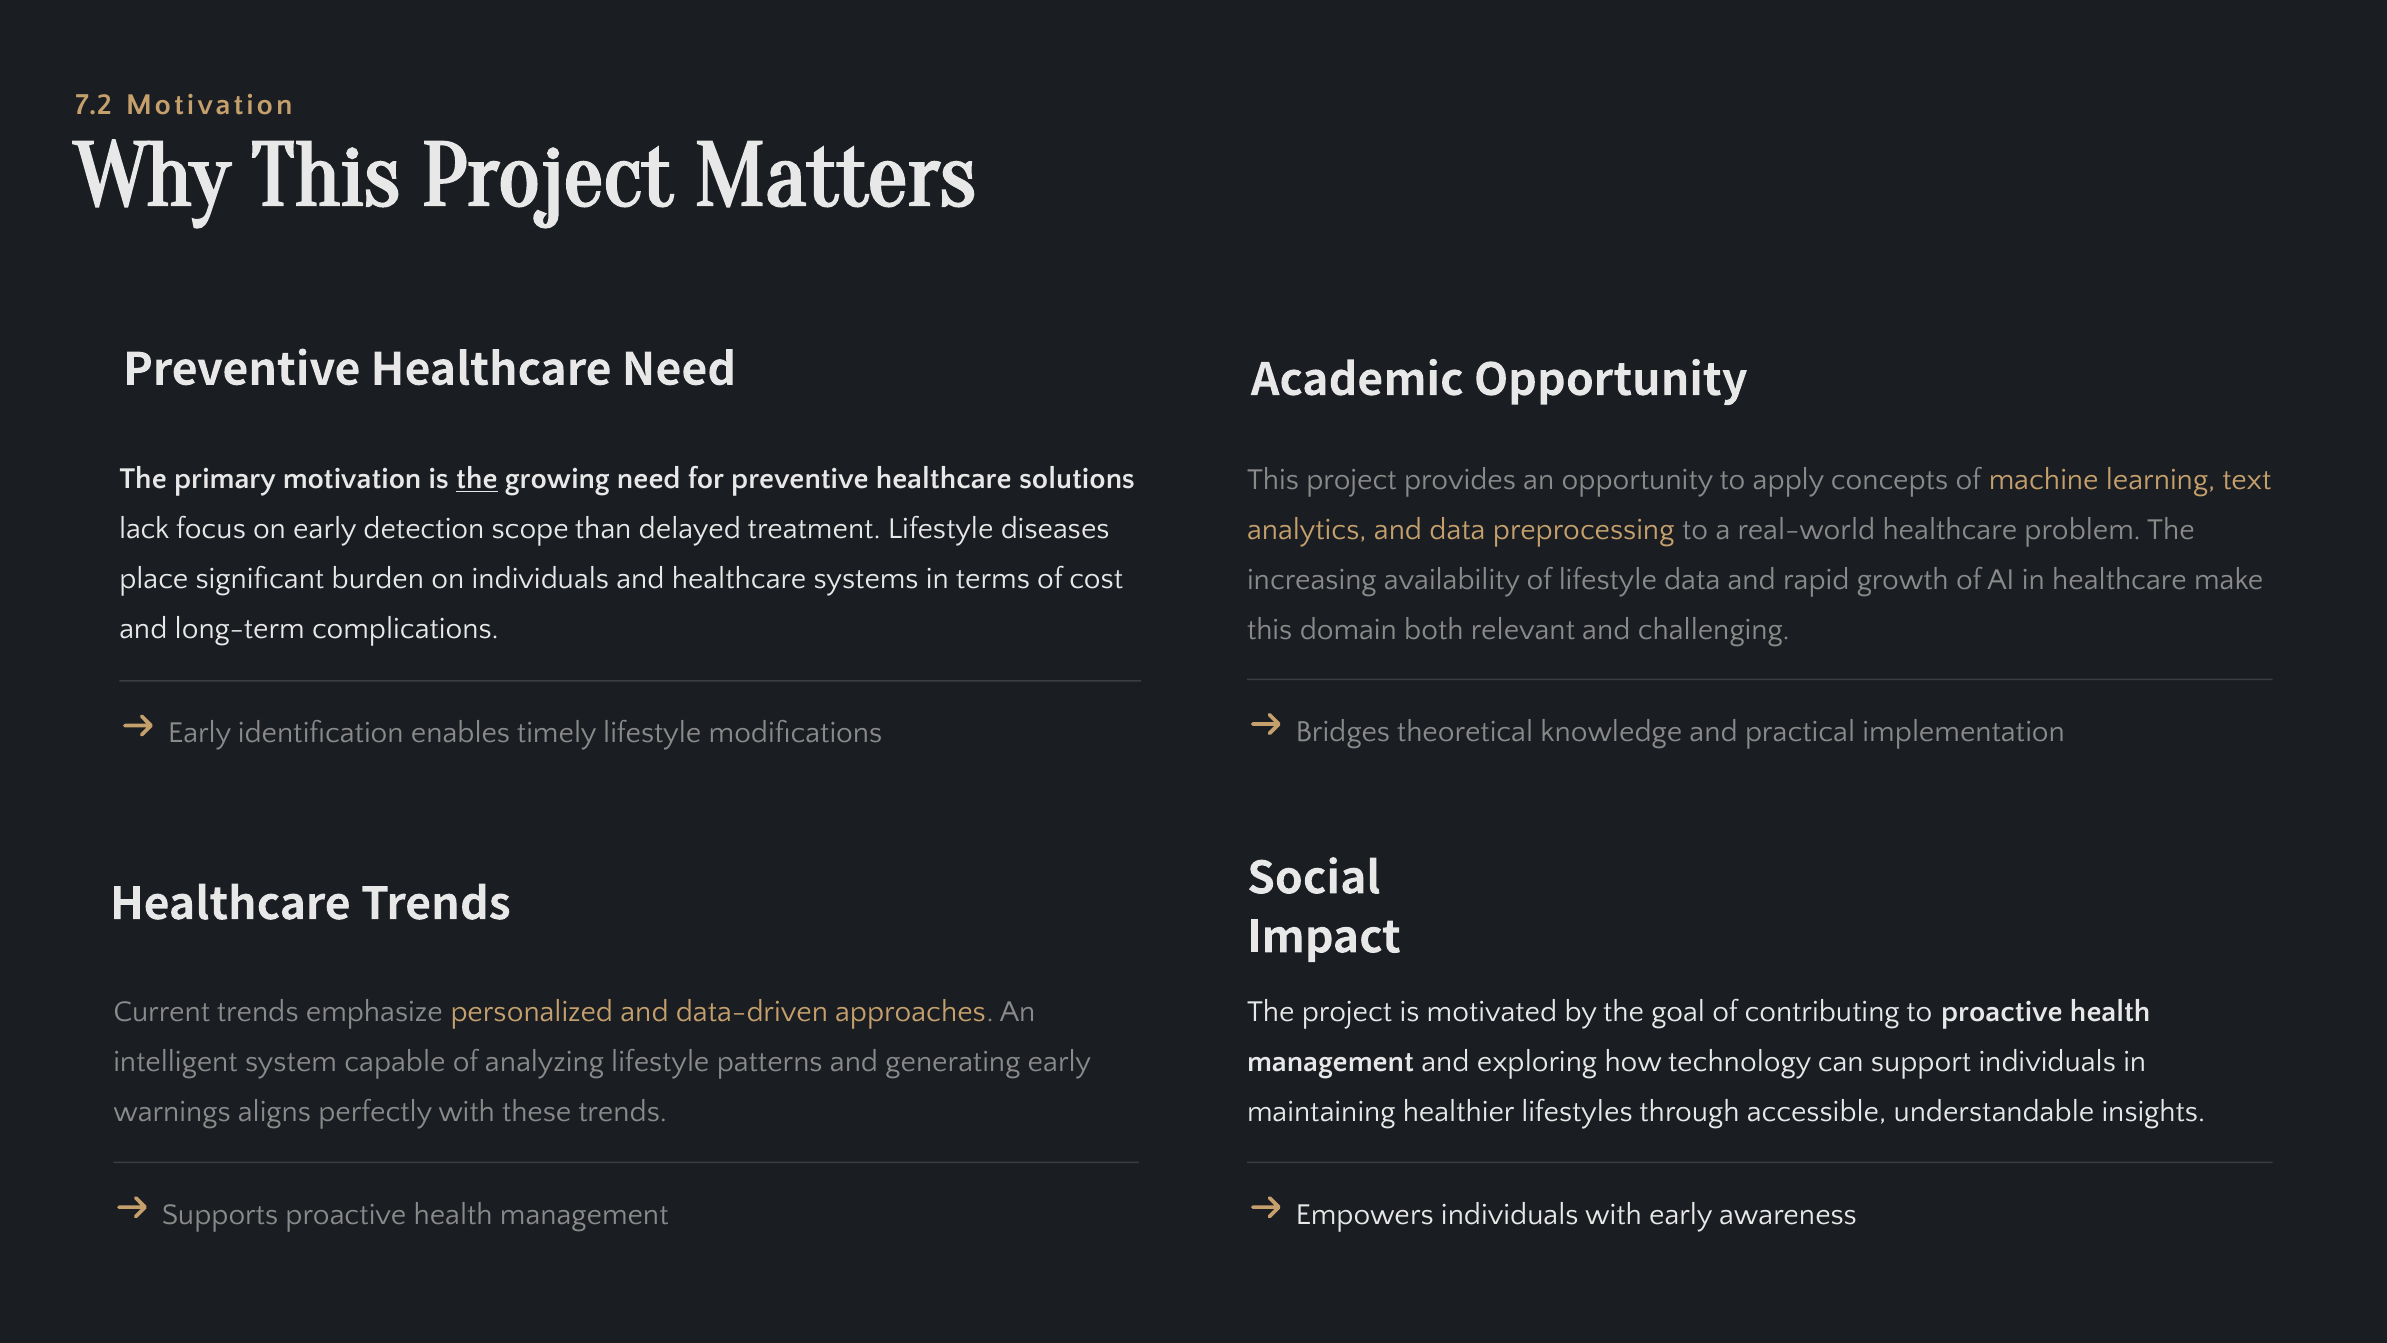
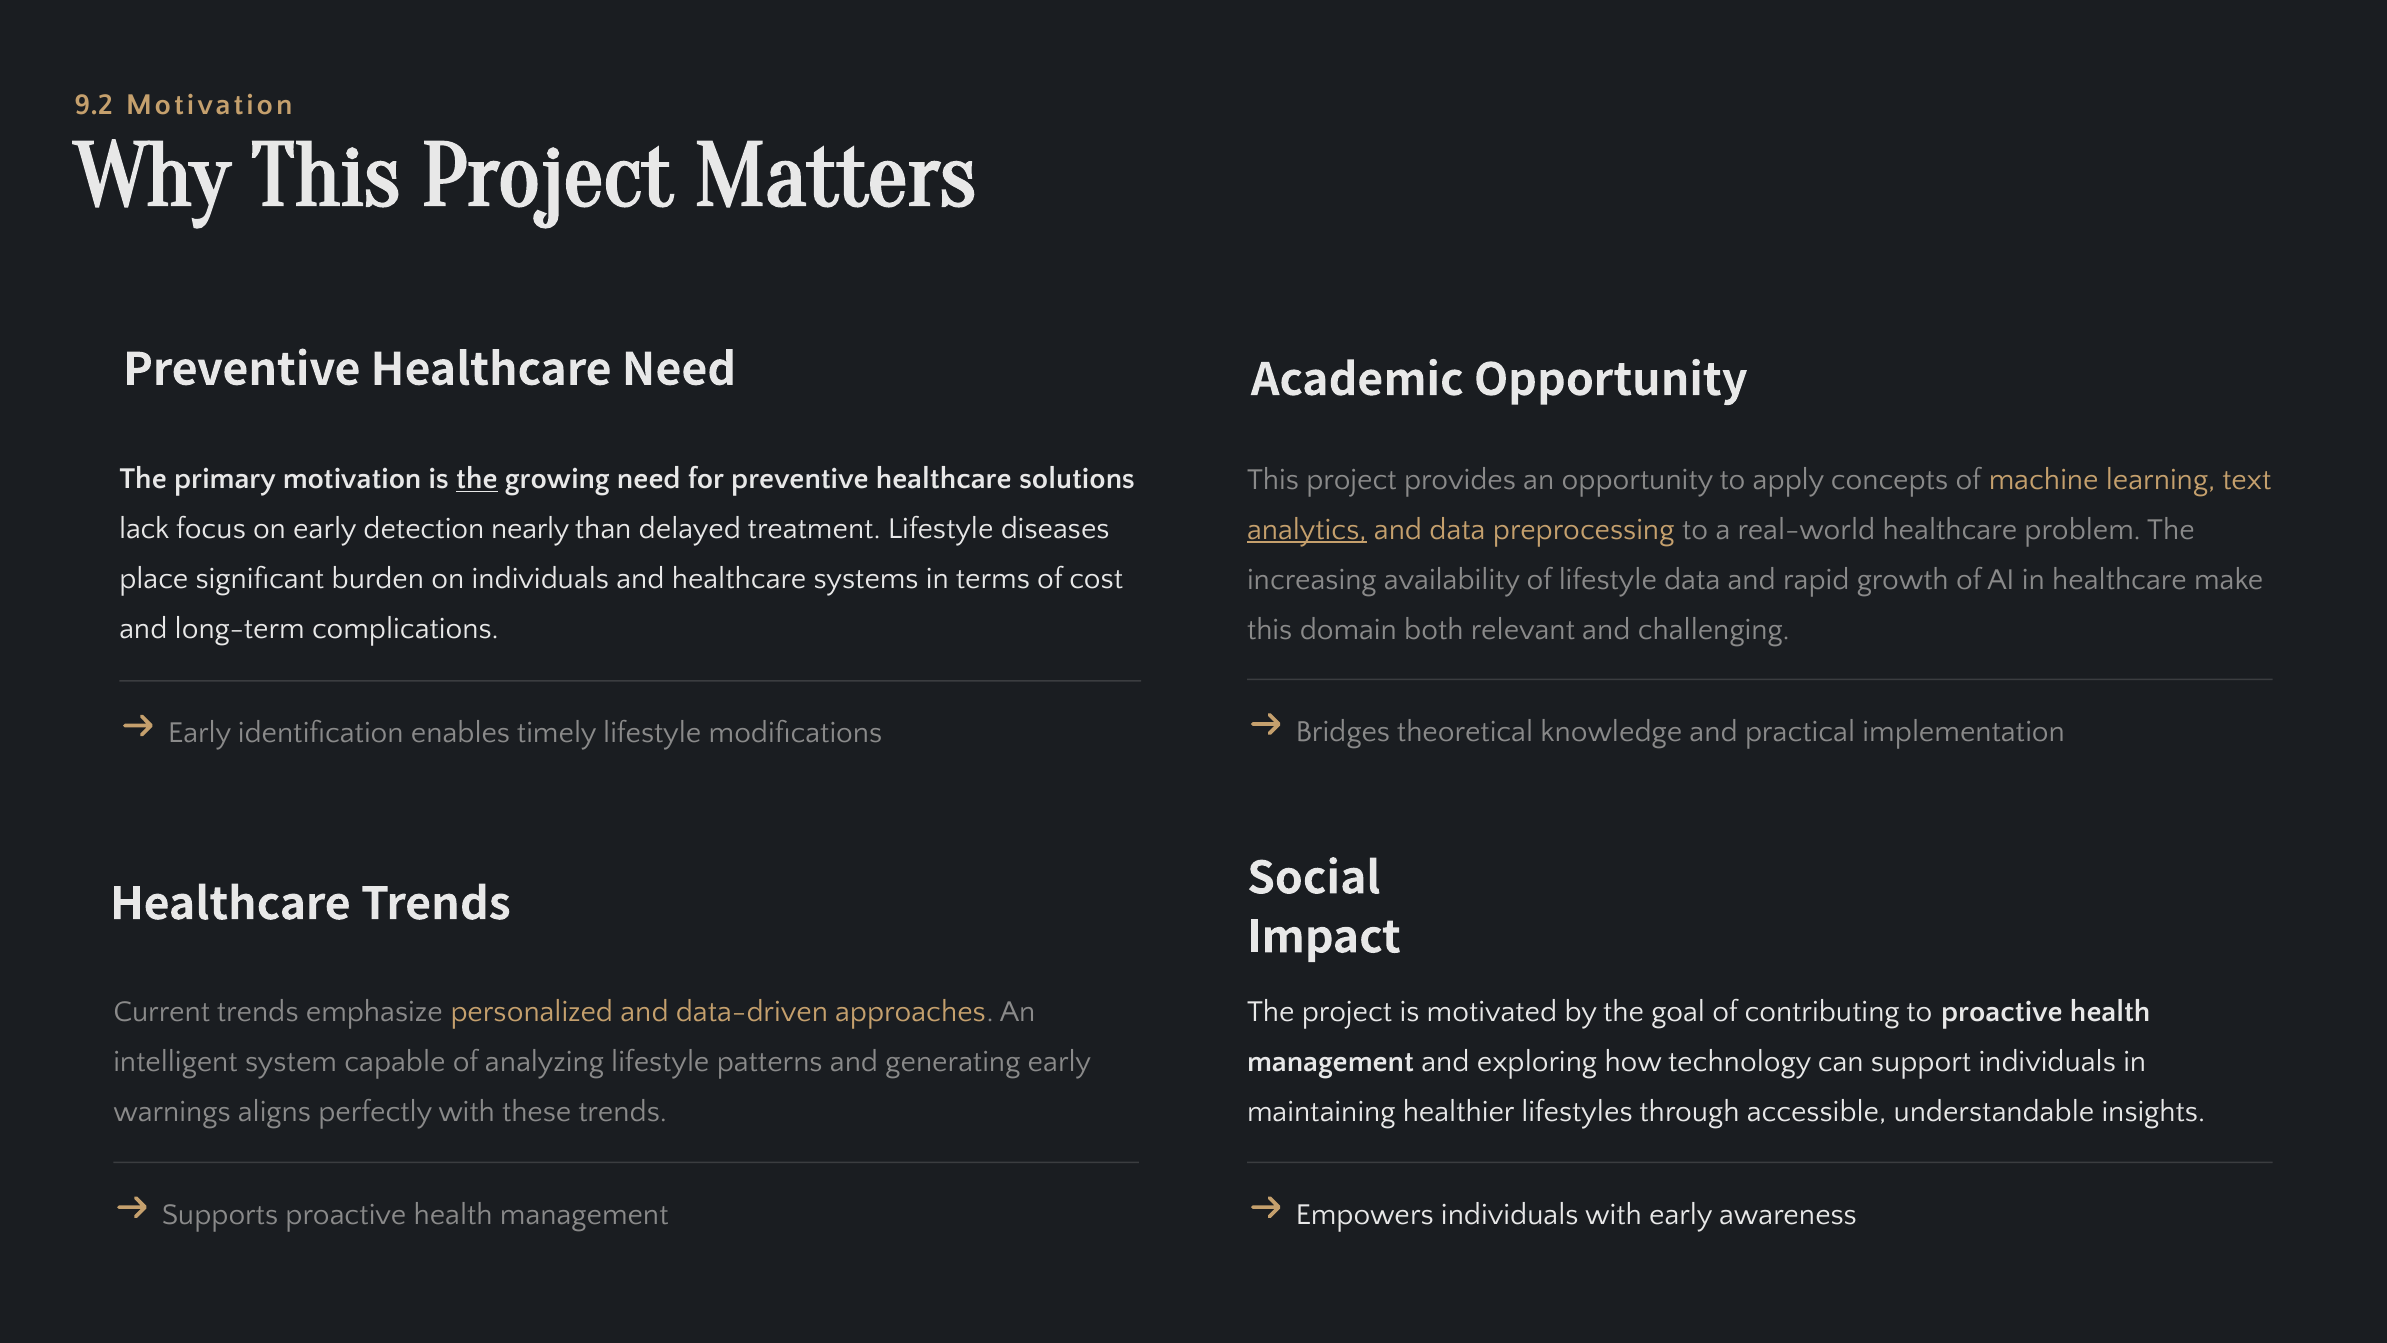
7.2: 7.2 -> 9.2
scope: scope -> nearly
analytics underline: none -> present
